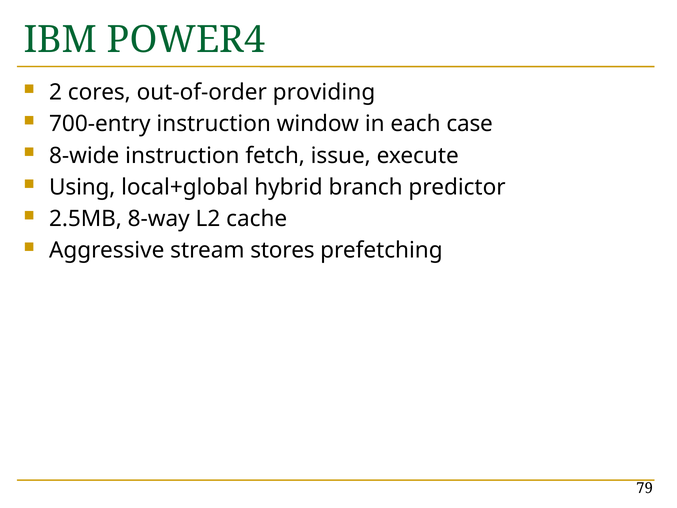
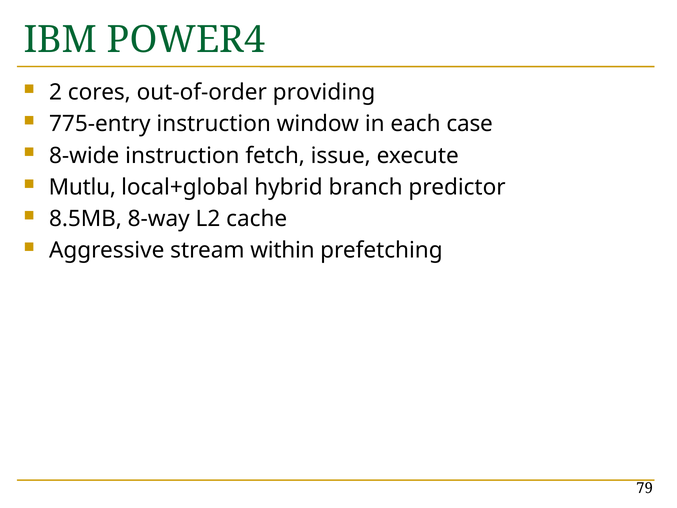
700-entry: 700-entry -> 775-entry
Using: Using -> Mutlu
2.5MB: 2.5MB -> 8.5MB
stores: stores -> within
